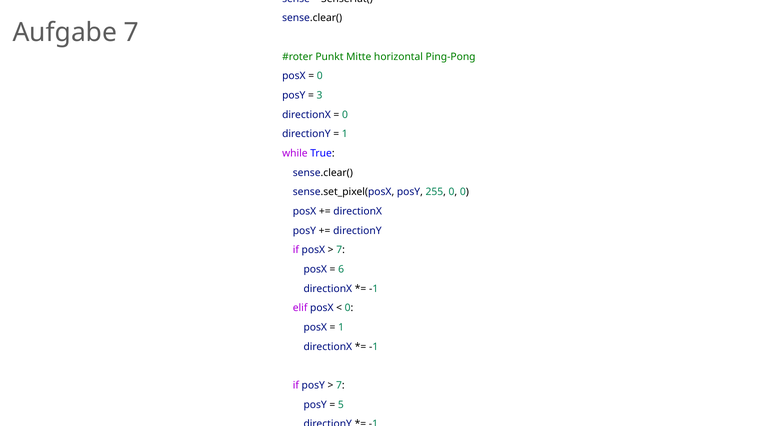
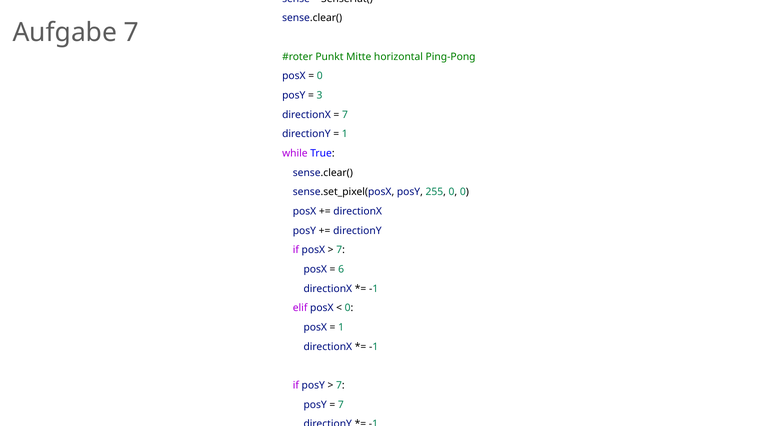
0 at (345, 115): 0 -> 7
5 at (341, 405): 5 -> 7
